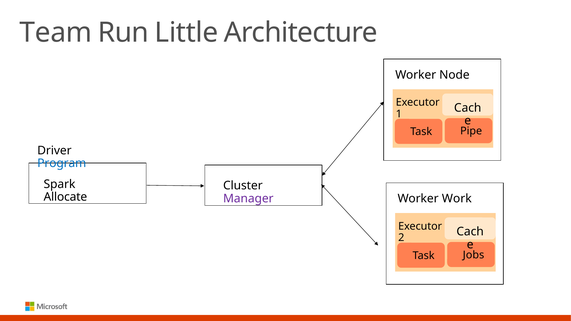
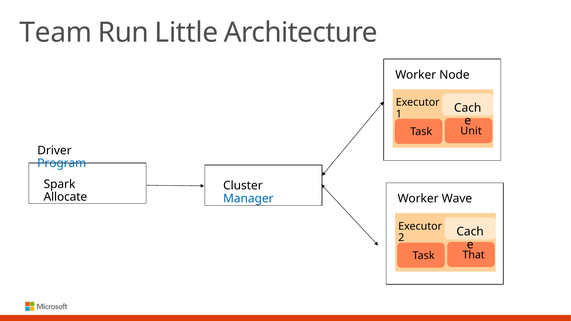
Pipe: Pipe -> Unit
Manager colour: purple -> blue
Work: Work -> Wave
Jobs: Jobs -> That
